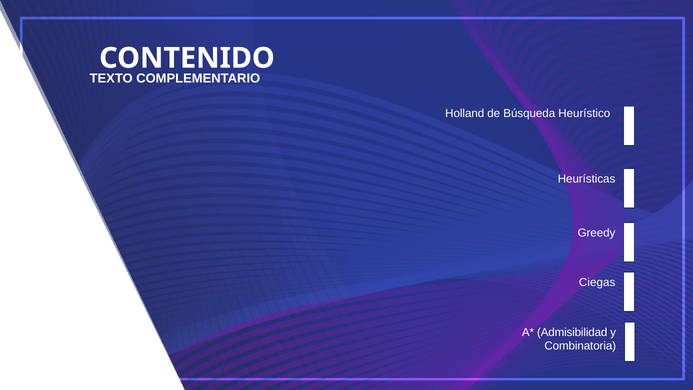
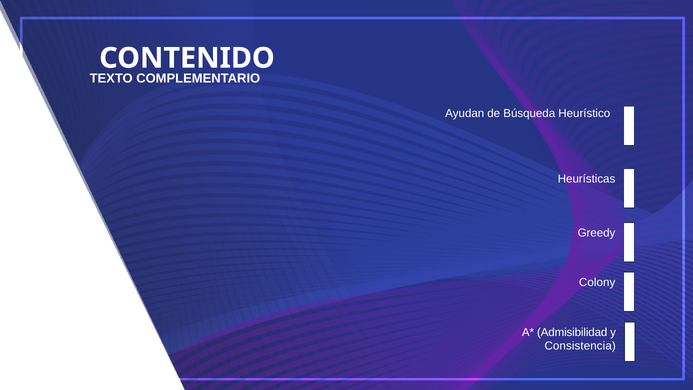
Holland: Holland -> Ayudan
Ciegas: Ciegas -> Colony
Combinatoria: Combinatoria -> Consistencia
